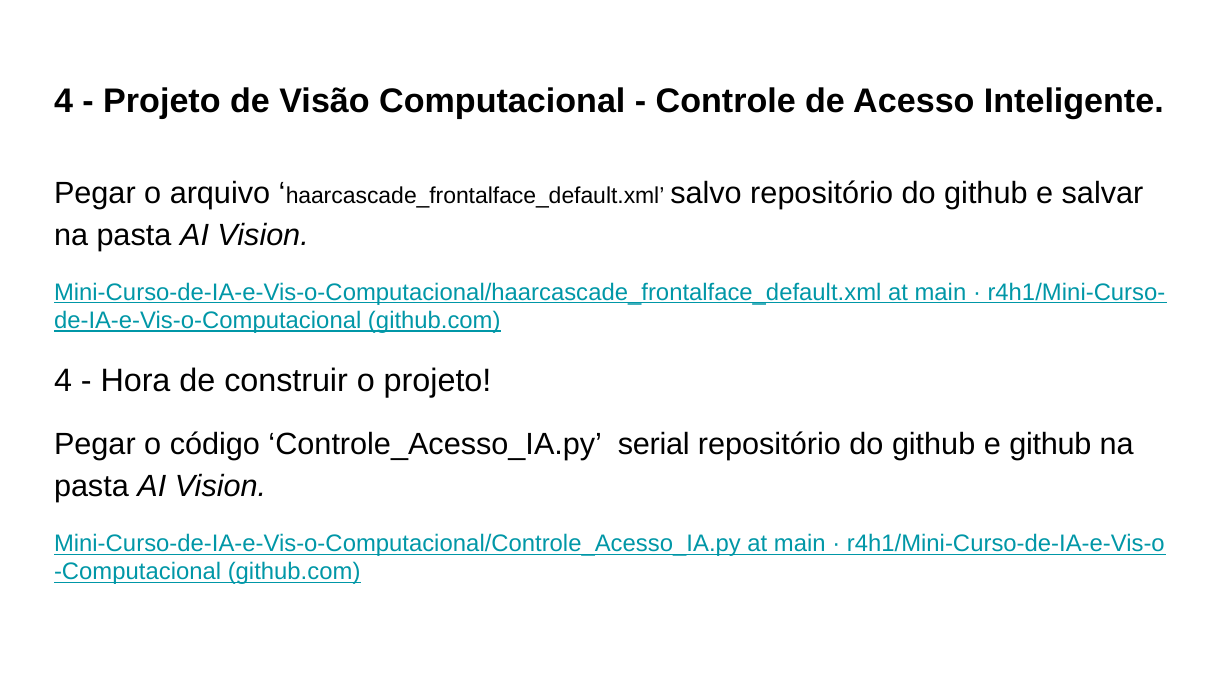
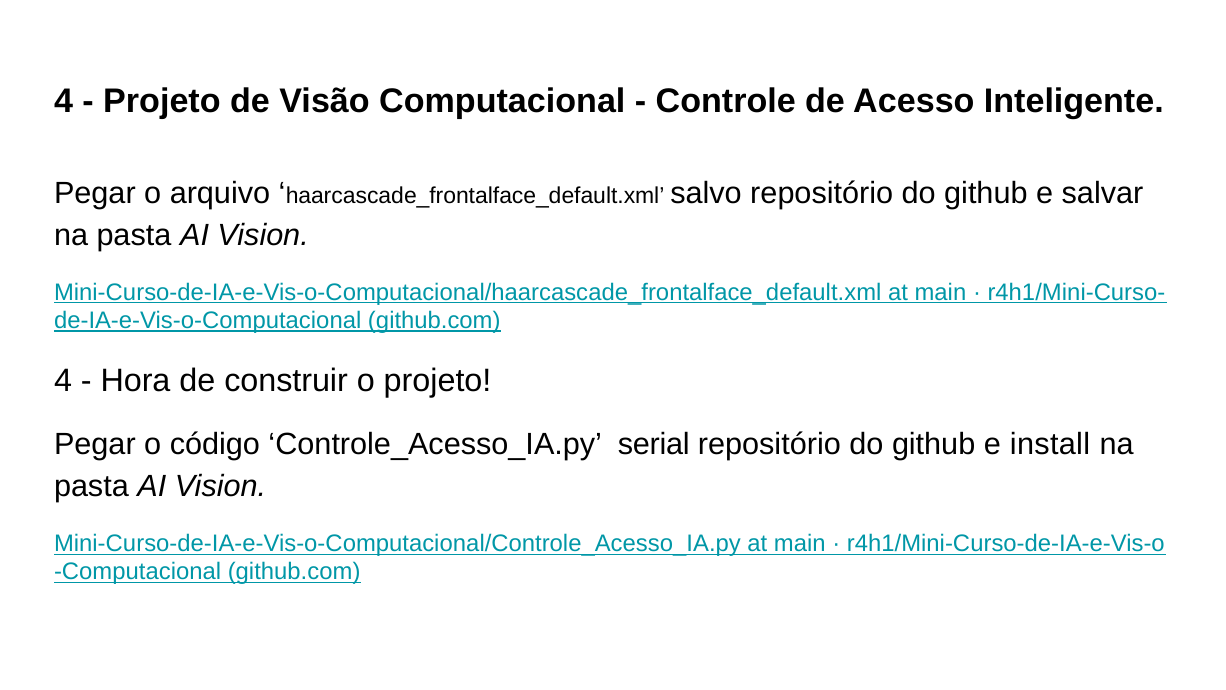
e github: github -> install
